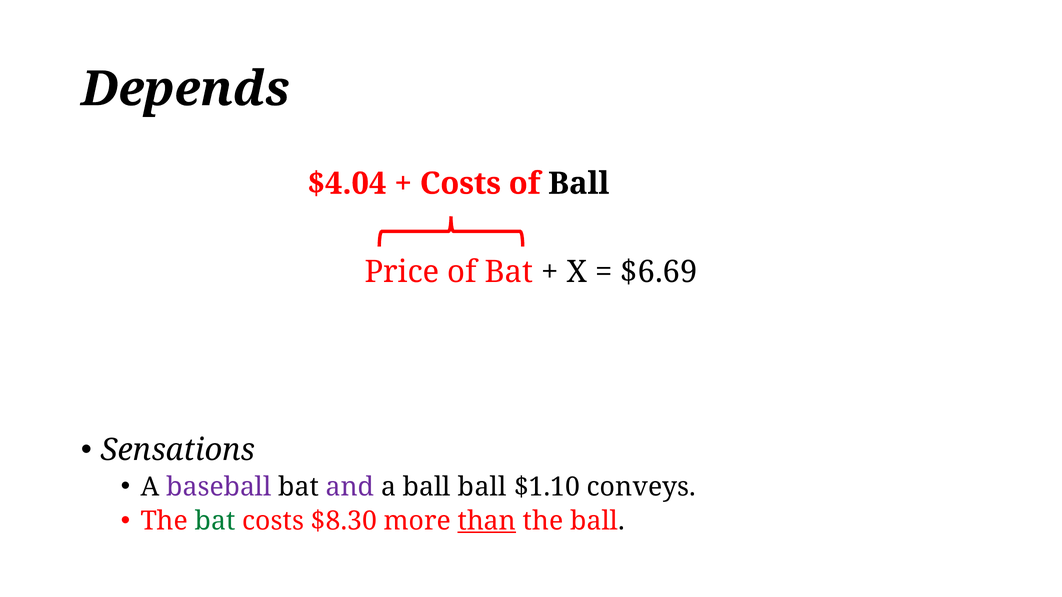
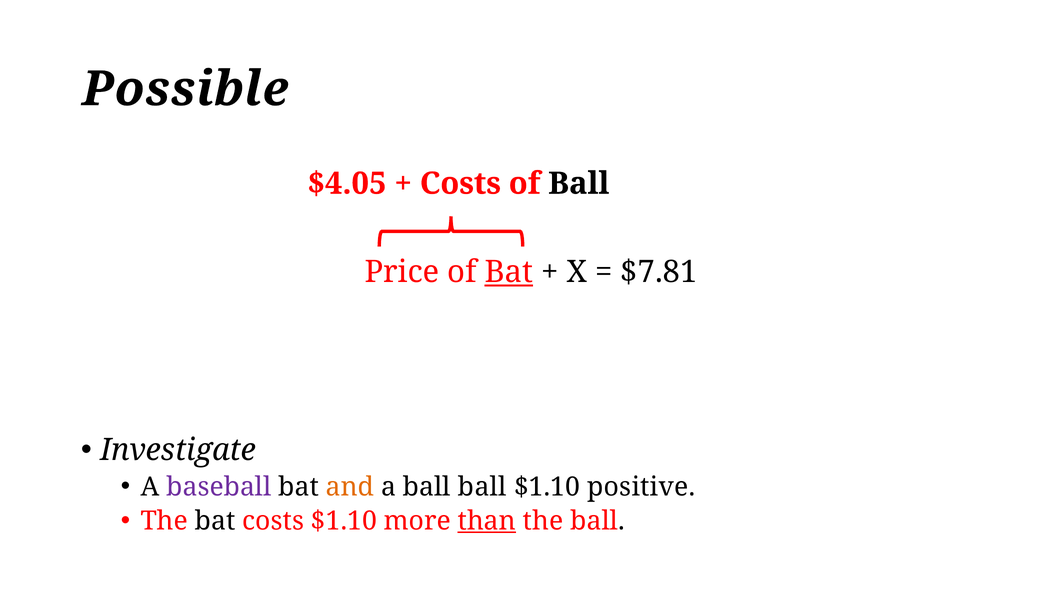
Depends: Depends -> Possible
$4.04: $4.04 -> $4.05
Bat at (509, 272) underline: none -> present
$6.69: $6.69 -> $7.81
Sensations: Sensations -> Investigate
and colour: purple -> orange
conveys: conveys -> positive
bat at (215, 521) colour: green -> black
costs $8.30: $8.30 -> $1.10
